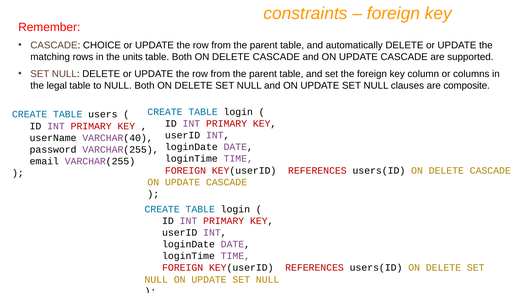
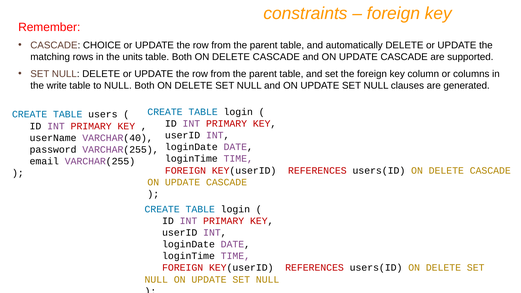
legal: legal -> write
composite: composite -> generated
